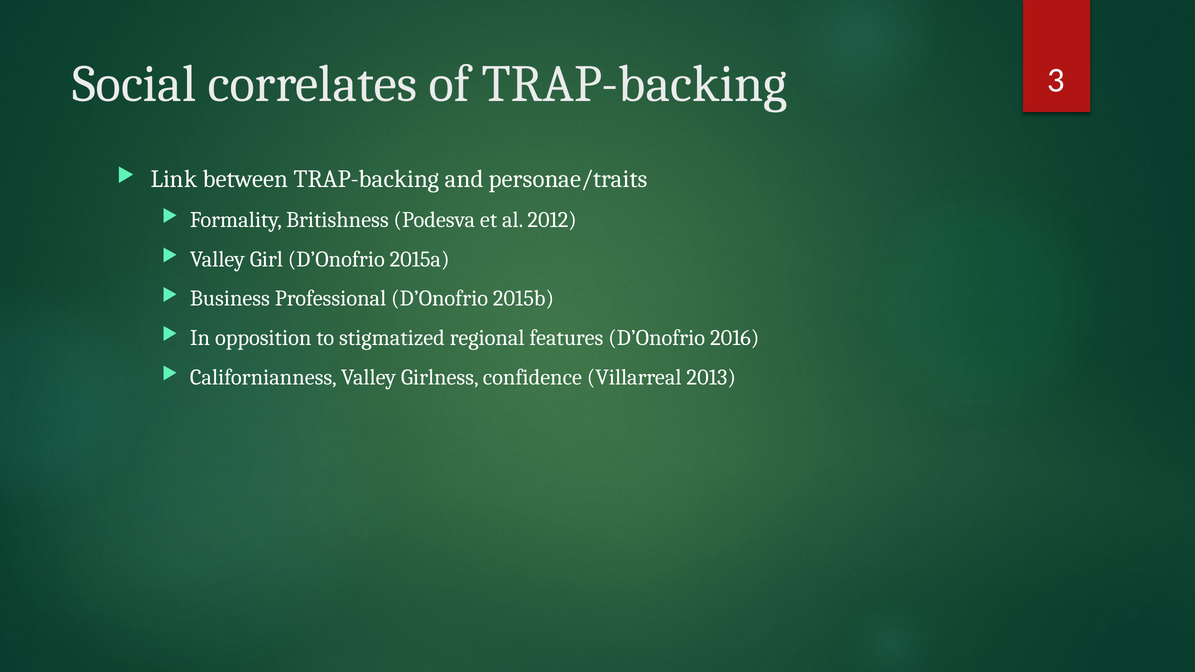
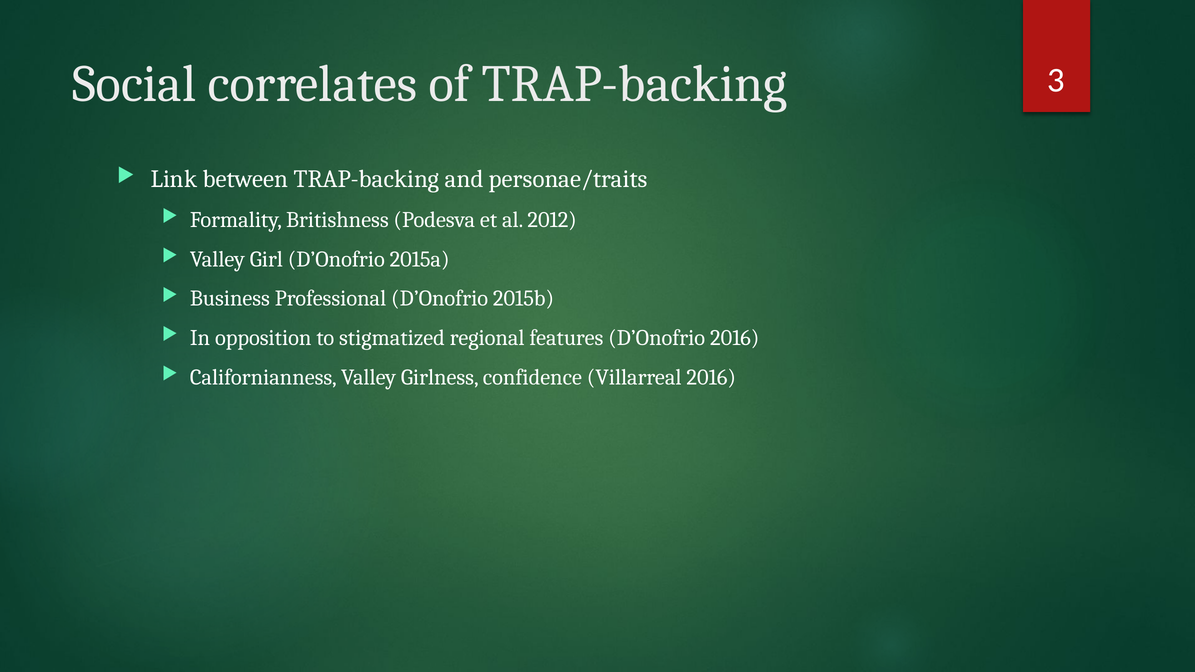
Villarreal 2013: 2013 -> 2016
